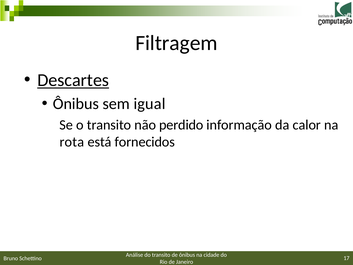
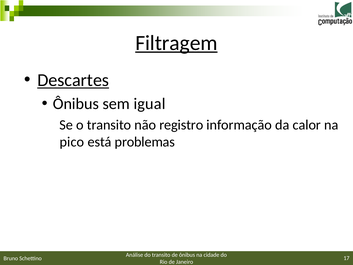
Filtragem underline: none -> present
perdido: perdido -> registro
rota: rota -> pico
fornecidos: fornecidos -> problemas
